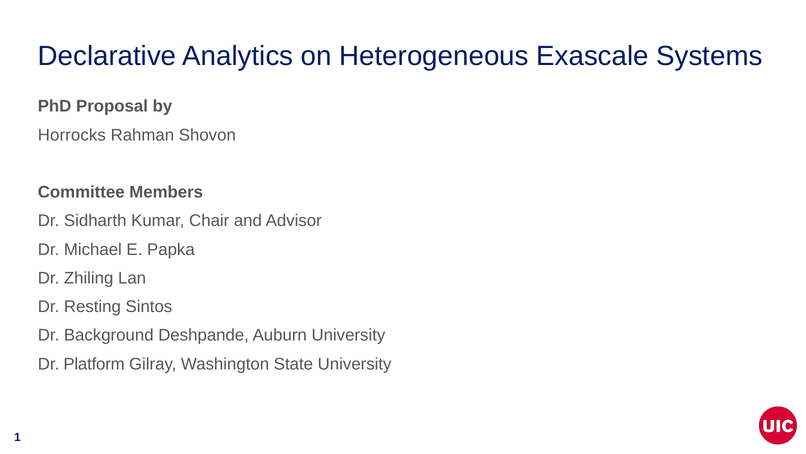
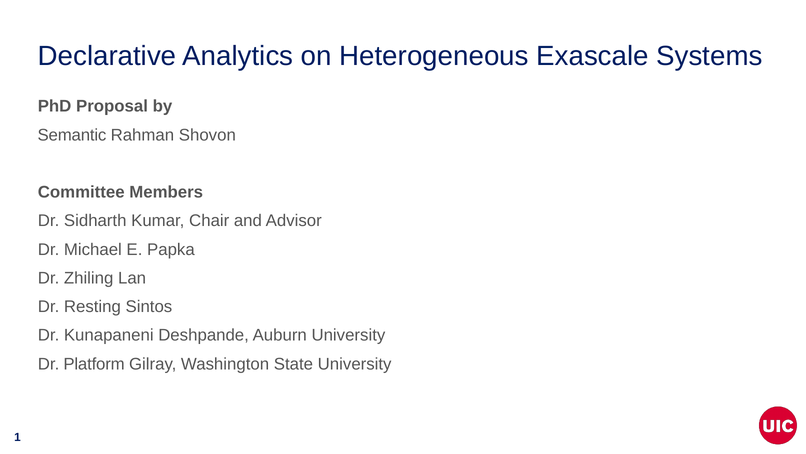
Horrocks: Horrocks -> Semantic
Background: Background -> Kunapaneni
